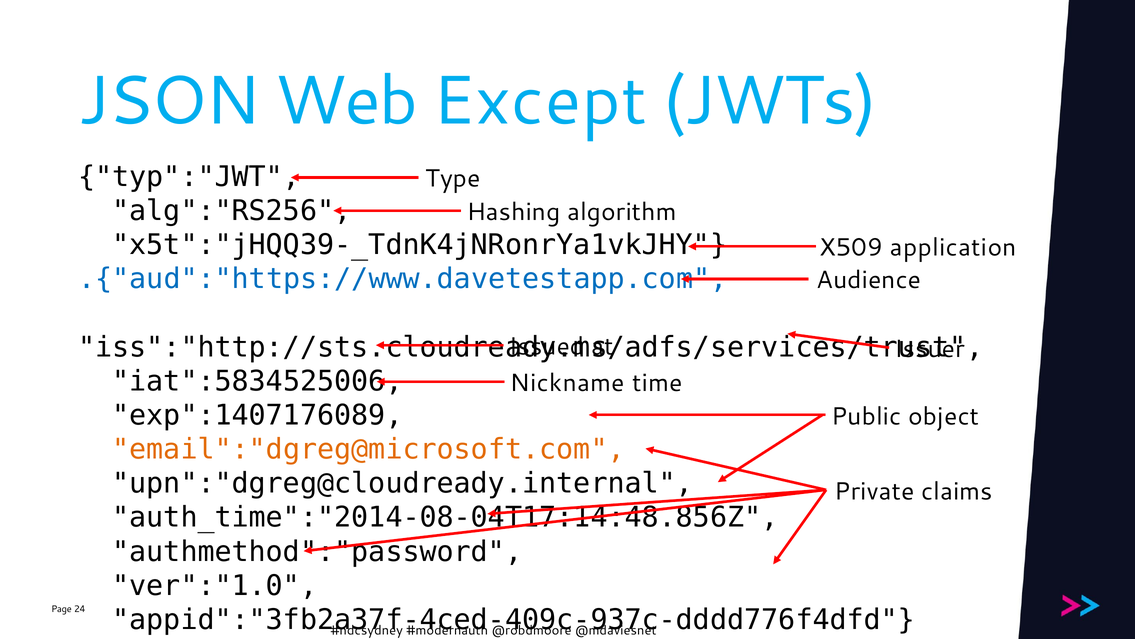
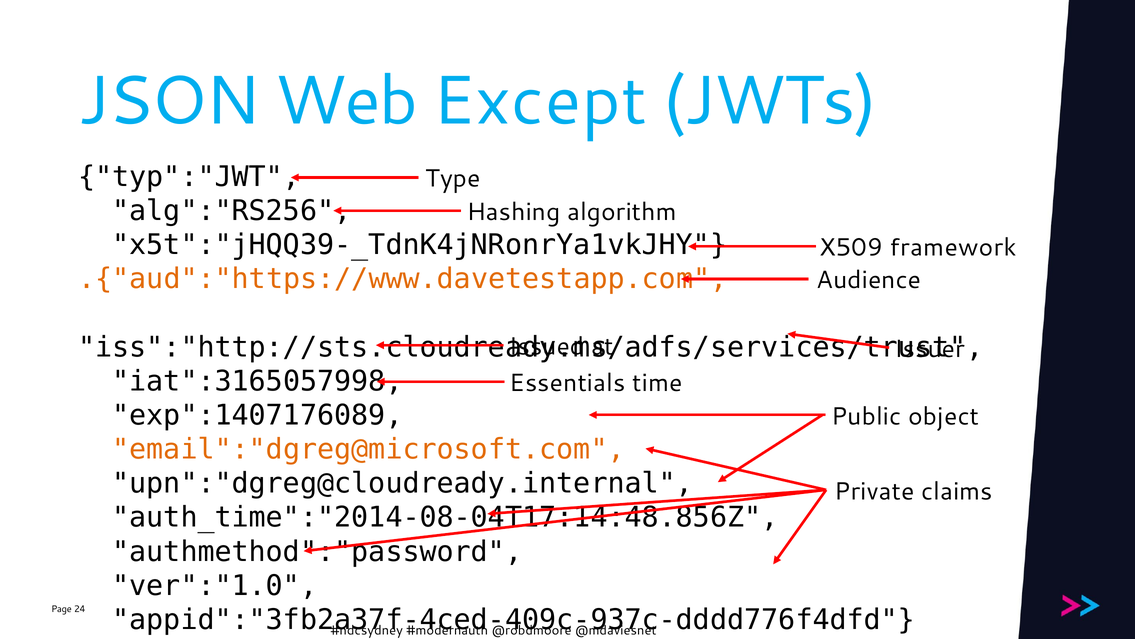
application: application -> framework
.{"aud":"https://www.davetestapp.com colour: blue -> orange
iat":5834525006: iat":5834525006 -> iat":3165057998
Nickname: Nickname -> Essentials
